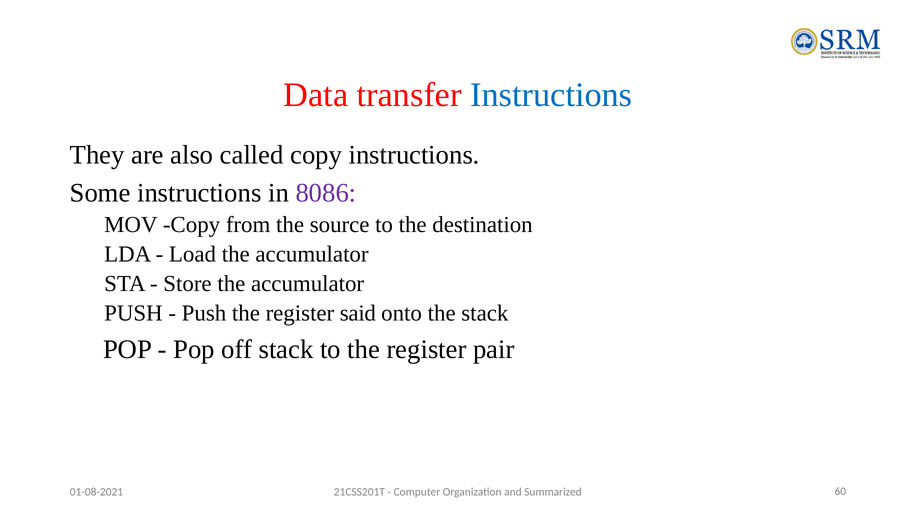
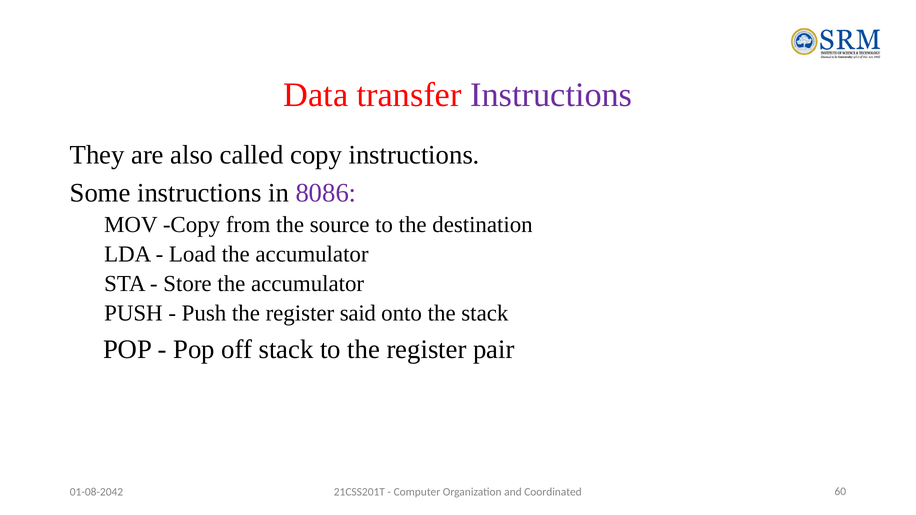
Instructions at (551, 95) colour: blue -> purple
01-08-2021: 01-08-2021 -> 01-08-2042
Summarized: Summarized -> Coordinated
